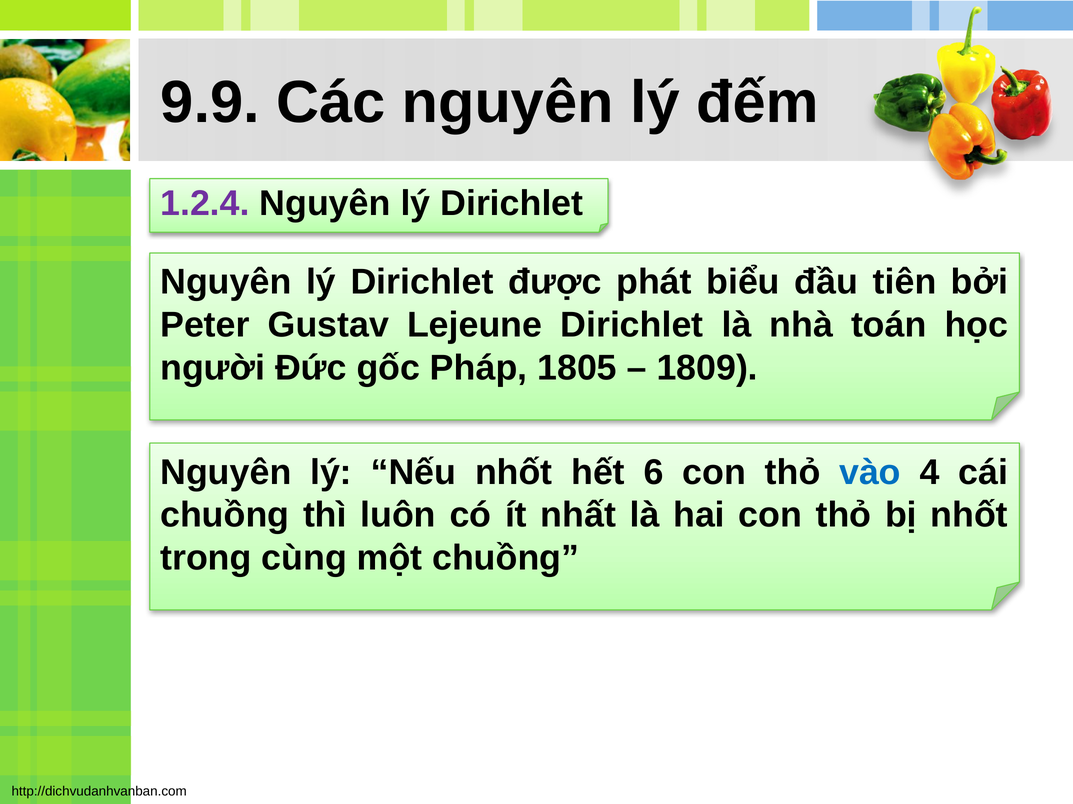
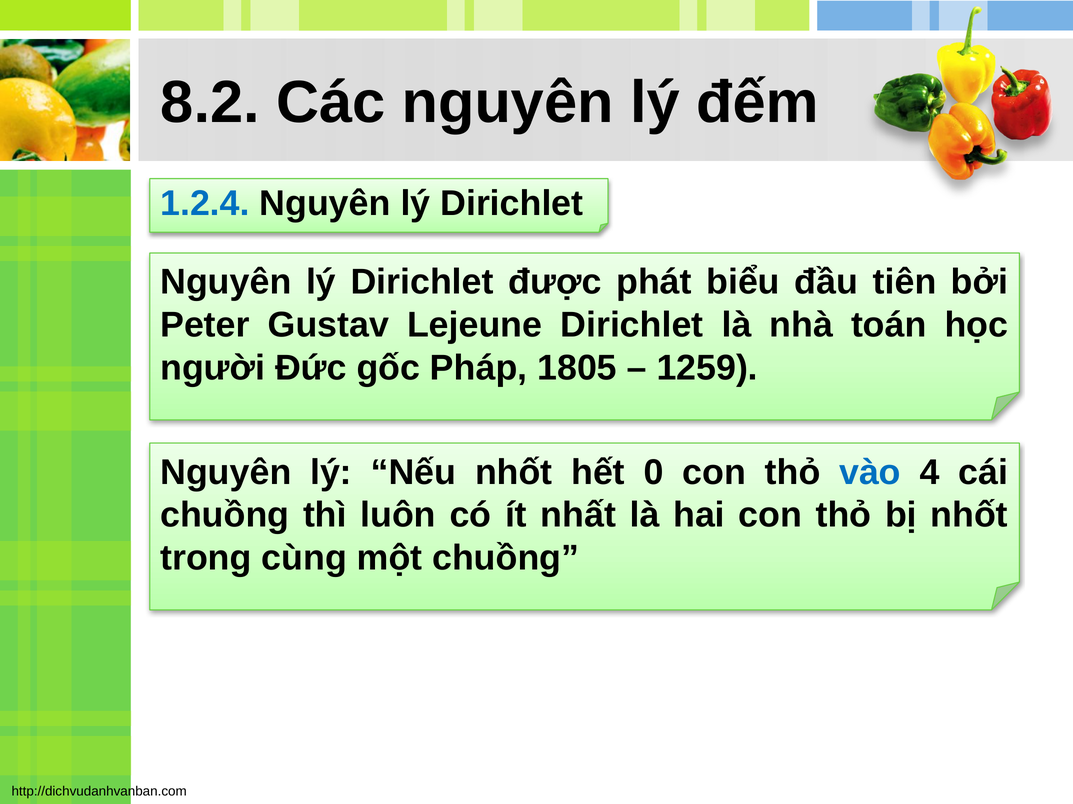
9.9: 9.9 -> 8.2
1.2.4 colour: purple -> blue
1809: 1809 -> 1259
6: 6 -> 0
